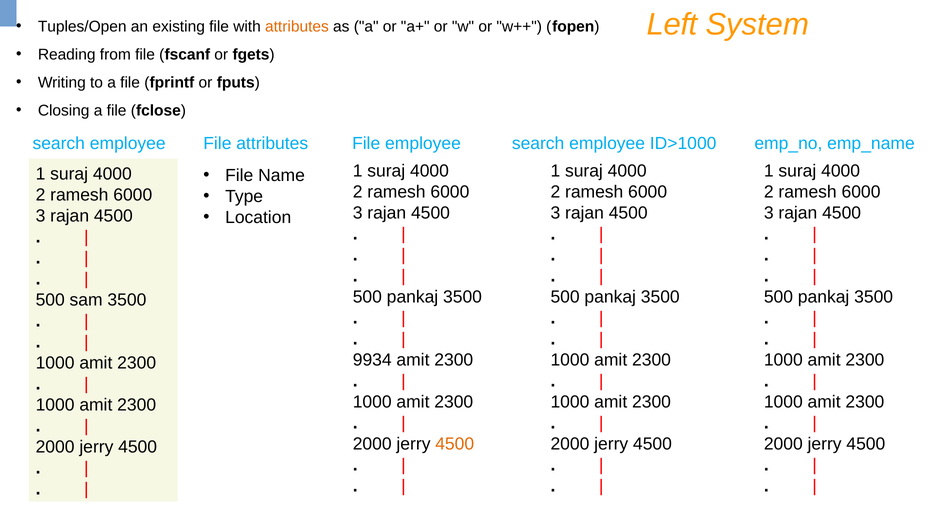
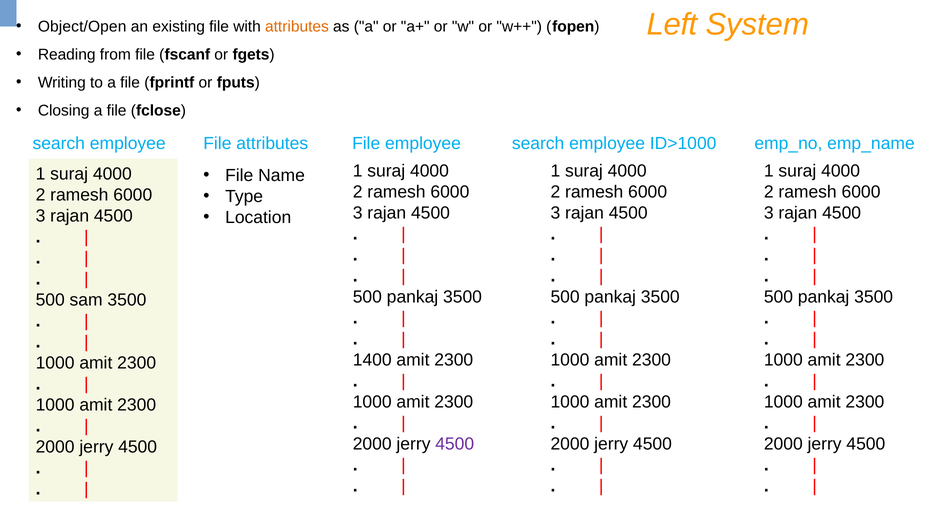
Tuples/Open: Tuples/Open -> Object/Open
9934: 9934 -> 1400
4500 at (455, 444) colour: orange -> purple
